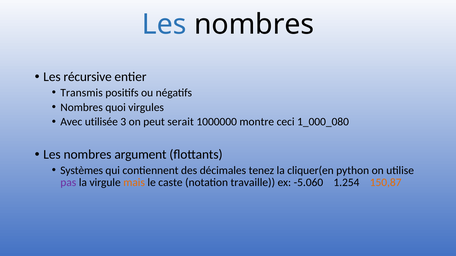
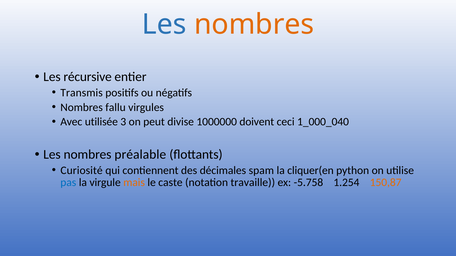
nombres at (254, 25) colour: black -> orange
quoi: quoi -> fallu
serait: serait -> divise
montre: montre -> doivent
1_000_080: 1_000_080 -> 1_000_040
argument: argument -> préalable
Systèmes: Systèmes -> Curiosité
tenez: tenez -> spam
pas colour: purple -> blue
-5.060: -5.060 -> -5.758
